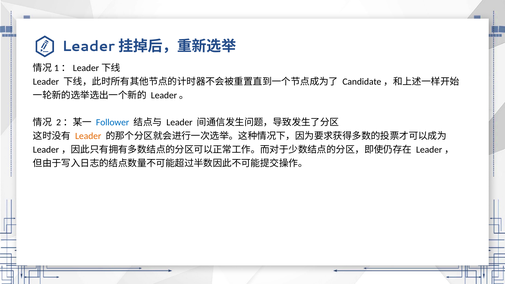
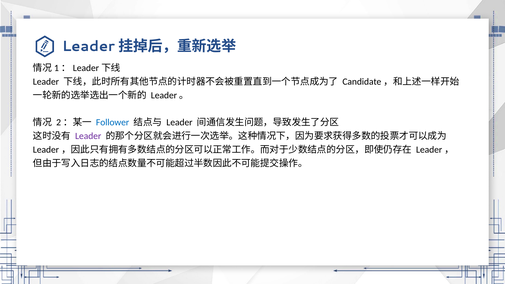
Leader at (88, 136) colour: orange -> purple
